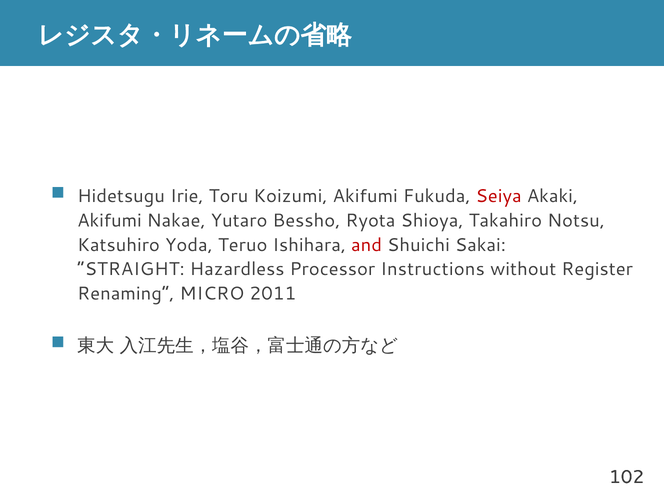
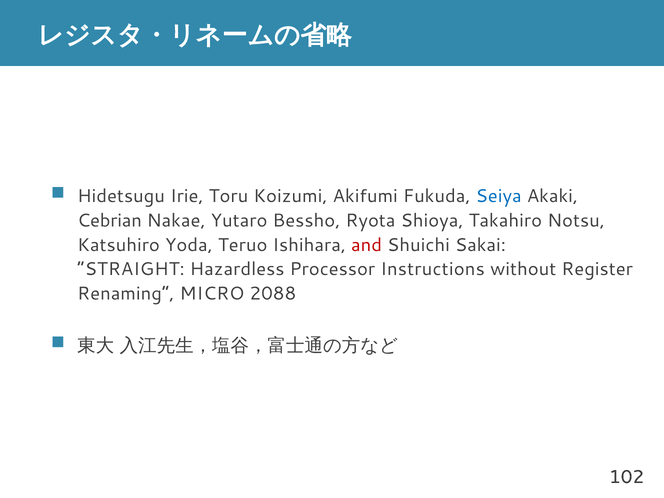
Seiya colour: red -> blue
Akifumi at (109, 221): Akifumi -> Cebrian
2011: 2011 -> 2088
